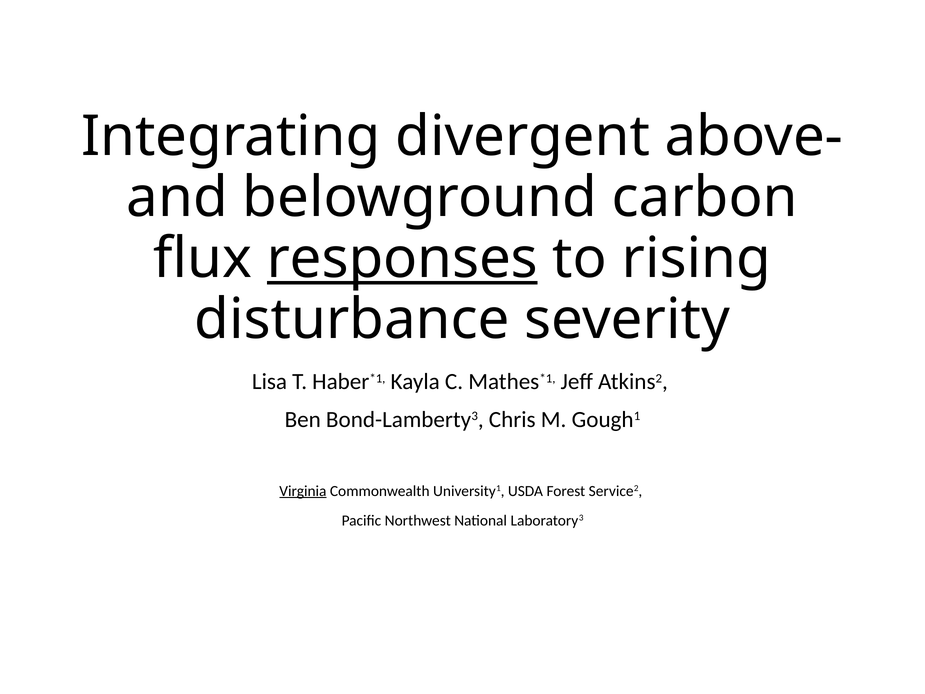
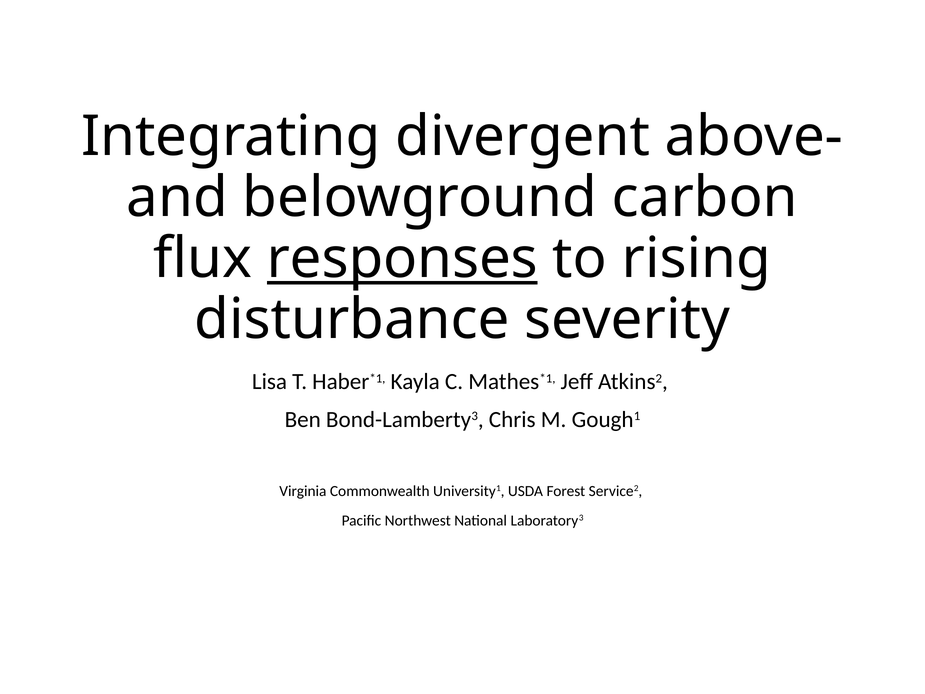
Virginia underline: present -> none
